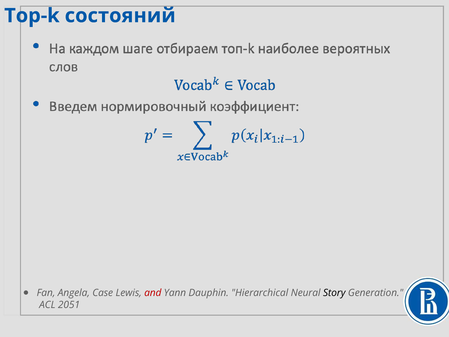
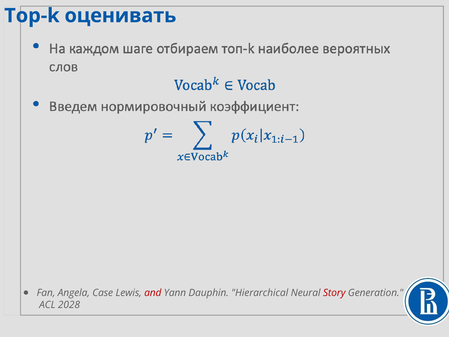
состояний: состояний -> оценивать
Story colour: black -> red
2051: 2051 -> 2028
